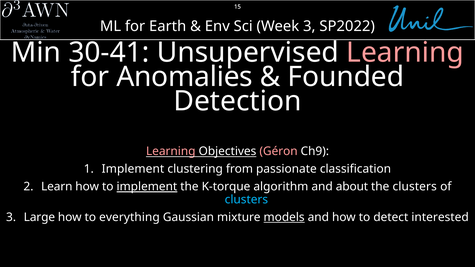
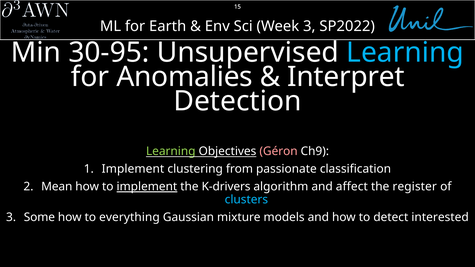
30-41: 30-41 -> 30-95
Learning at (405, 53) colour: pink -> light blue
Founded: Founded -> Interpret
Learning at (171, 151) colour: pink -> light green
Learn: Learn -> Mean
K-torque: K-torque -> K-drivers
about: about -> affect
the clusters: clusters -> register
Large: Large -> Some
models underline: present -> none
